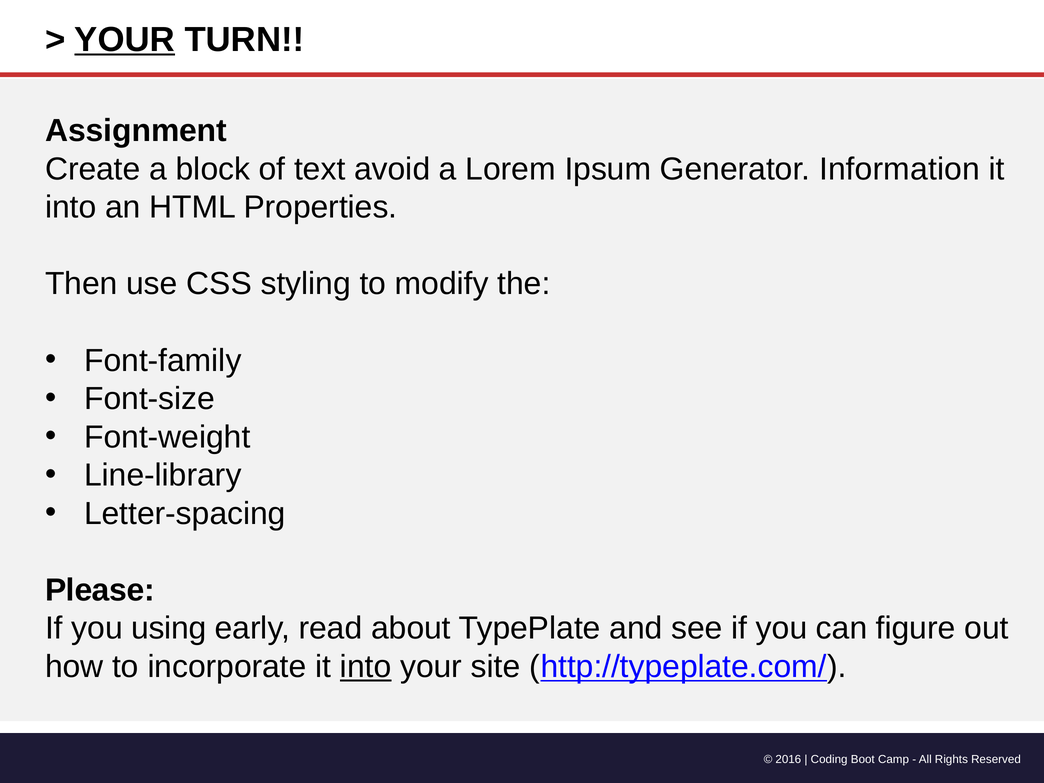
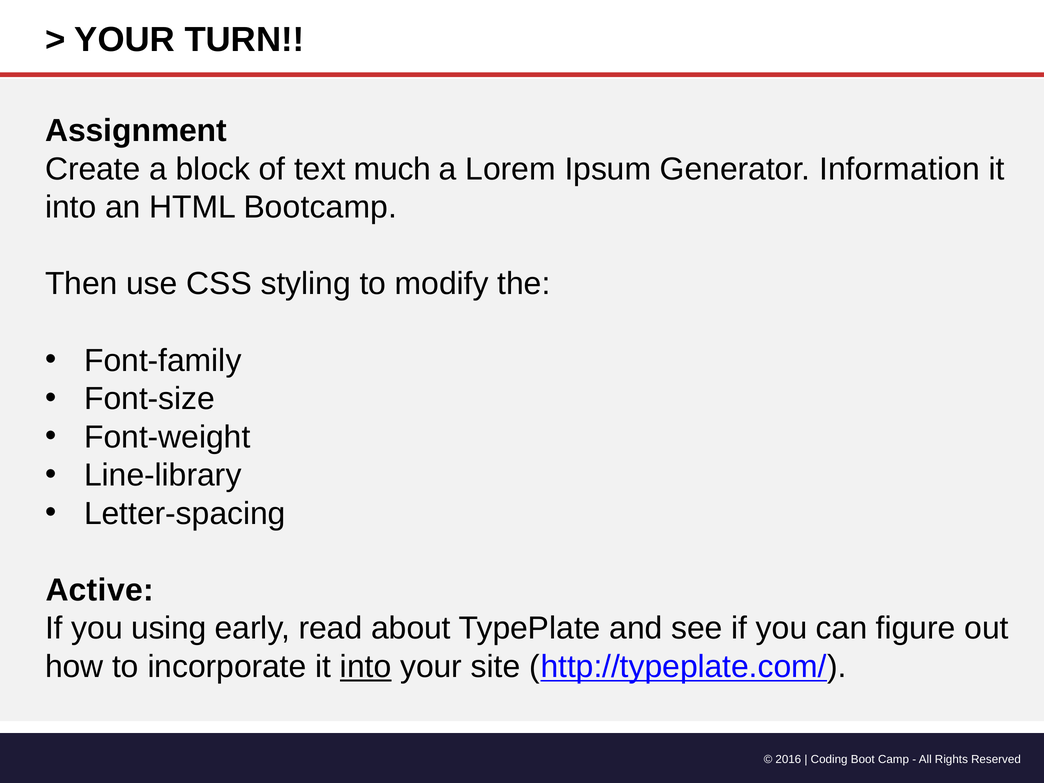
YOUR at (125, 40) underline: present -> none
avoid: avoid -> much
Properties: Properties -> Bootcamp
Please: Please -> Active
